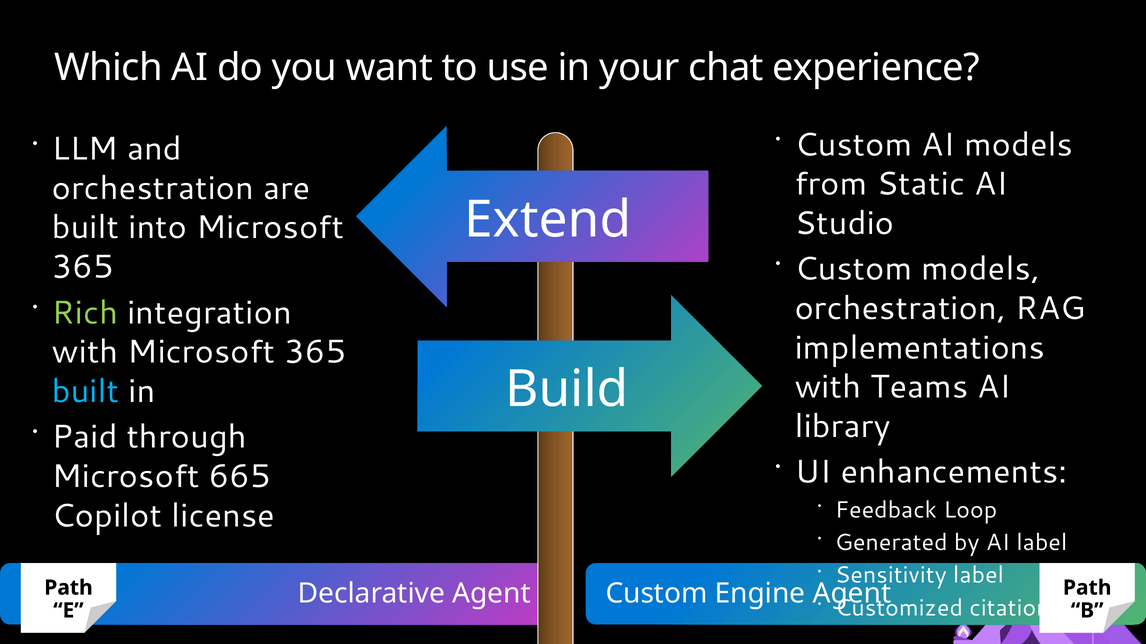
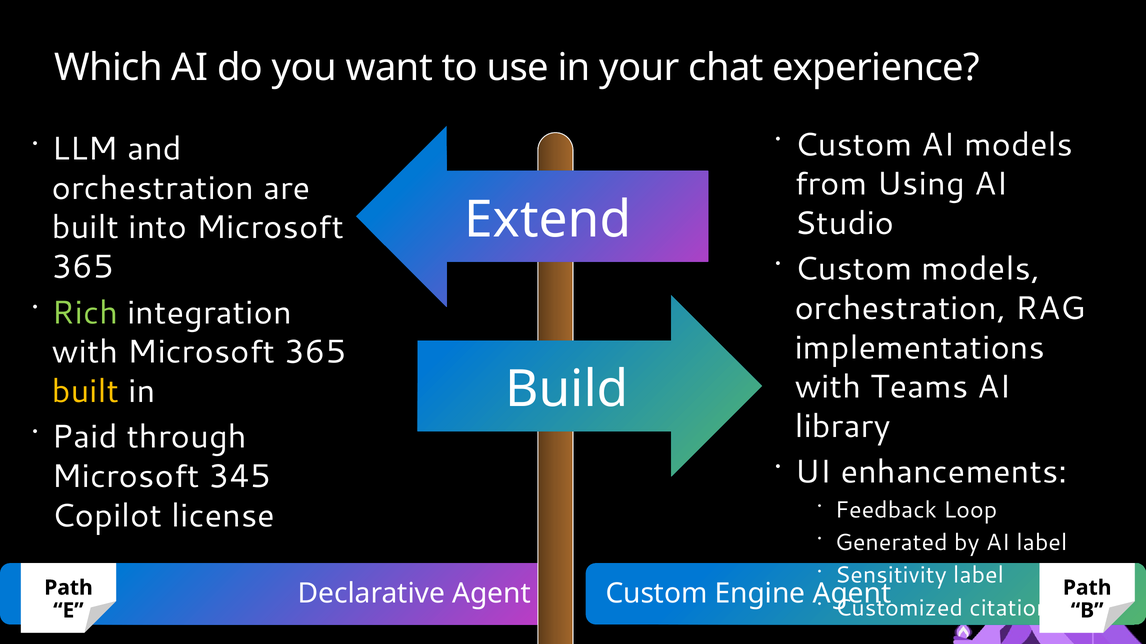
Static: Static -> Using
built at (85, 392) colour: light blue -> yellow
665: 665 -> 345
